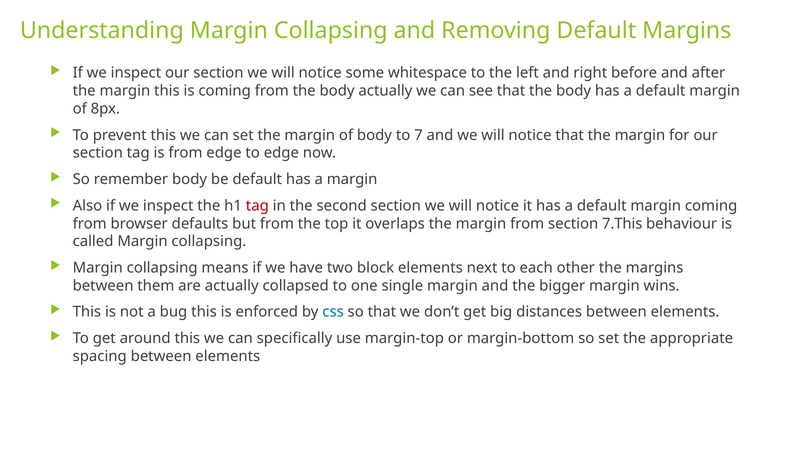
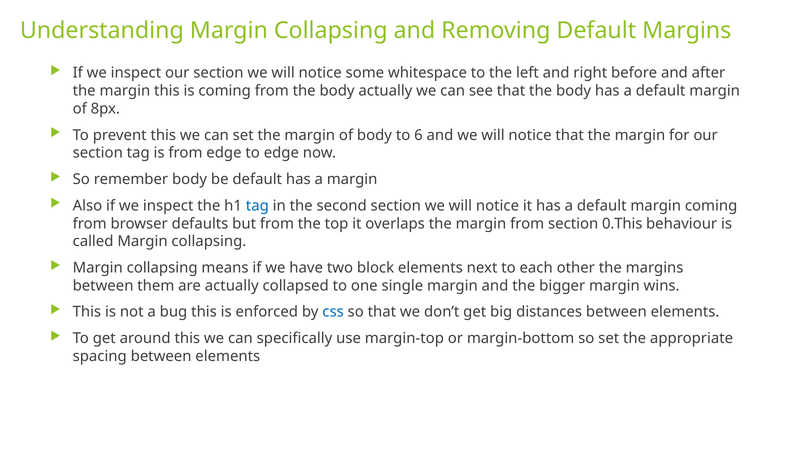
7: 7 -> 6
tag at (257, 205) colour: red -> blue
7.This: 7.This -> 0.This
